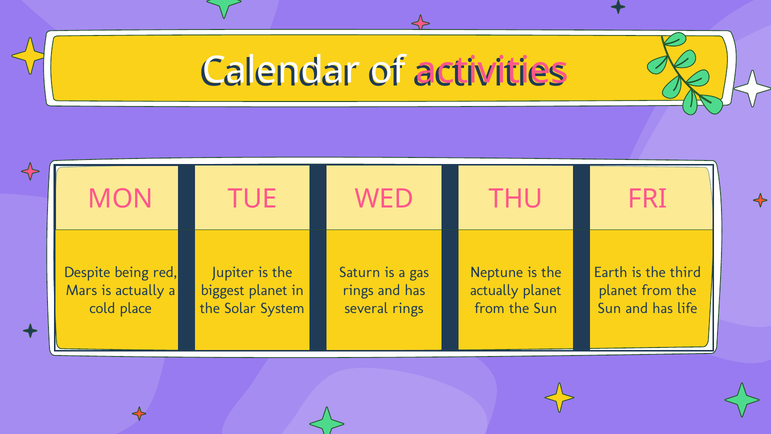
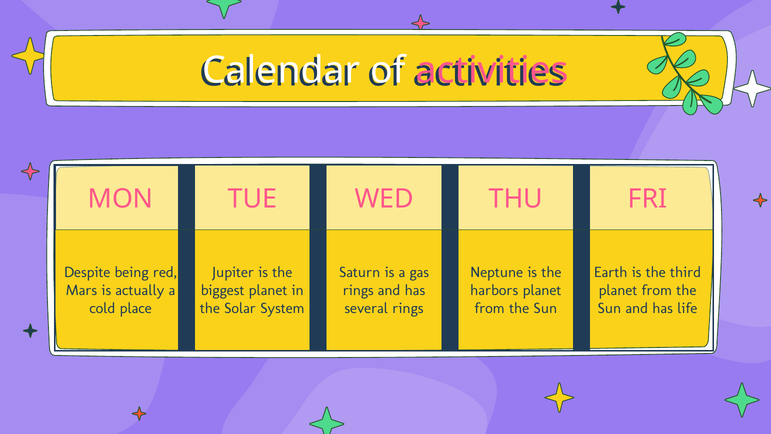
actually at (494, 290): actually -> harbors
